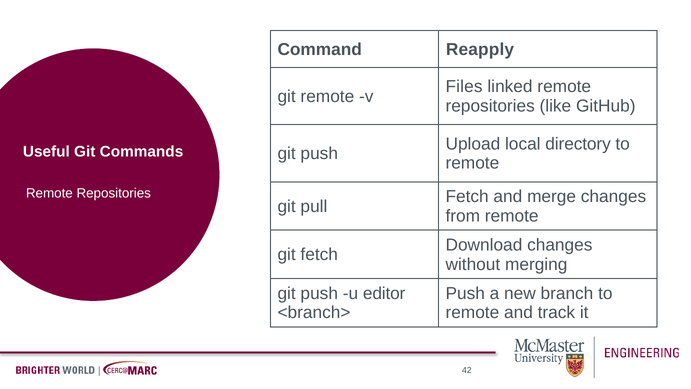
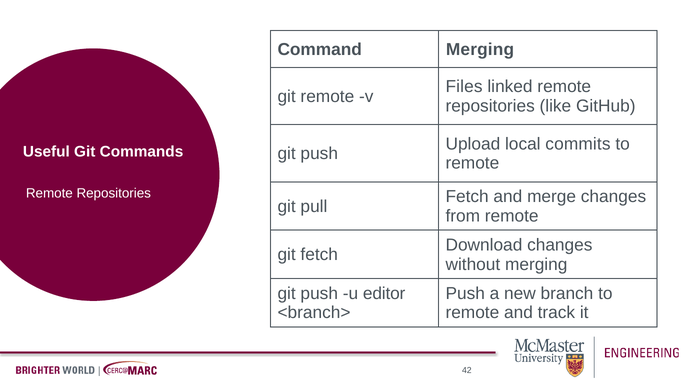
Command Reapply: Reapply -> Merging
directory: directory -> commits
